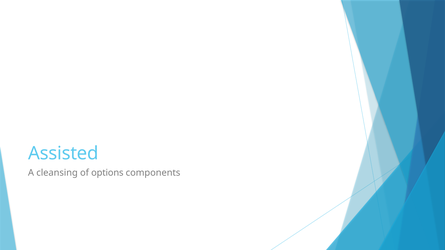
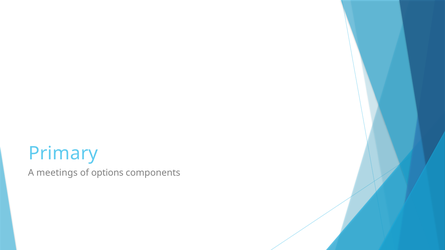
Assisted: Assisted -> Primary
cleansing: cleansing -> meetings
